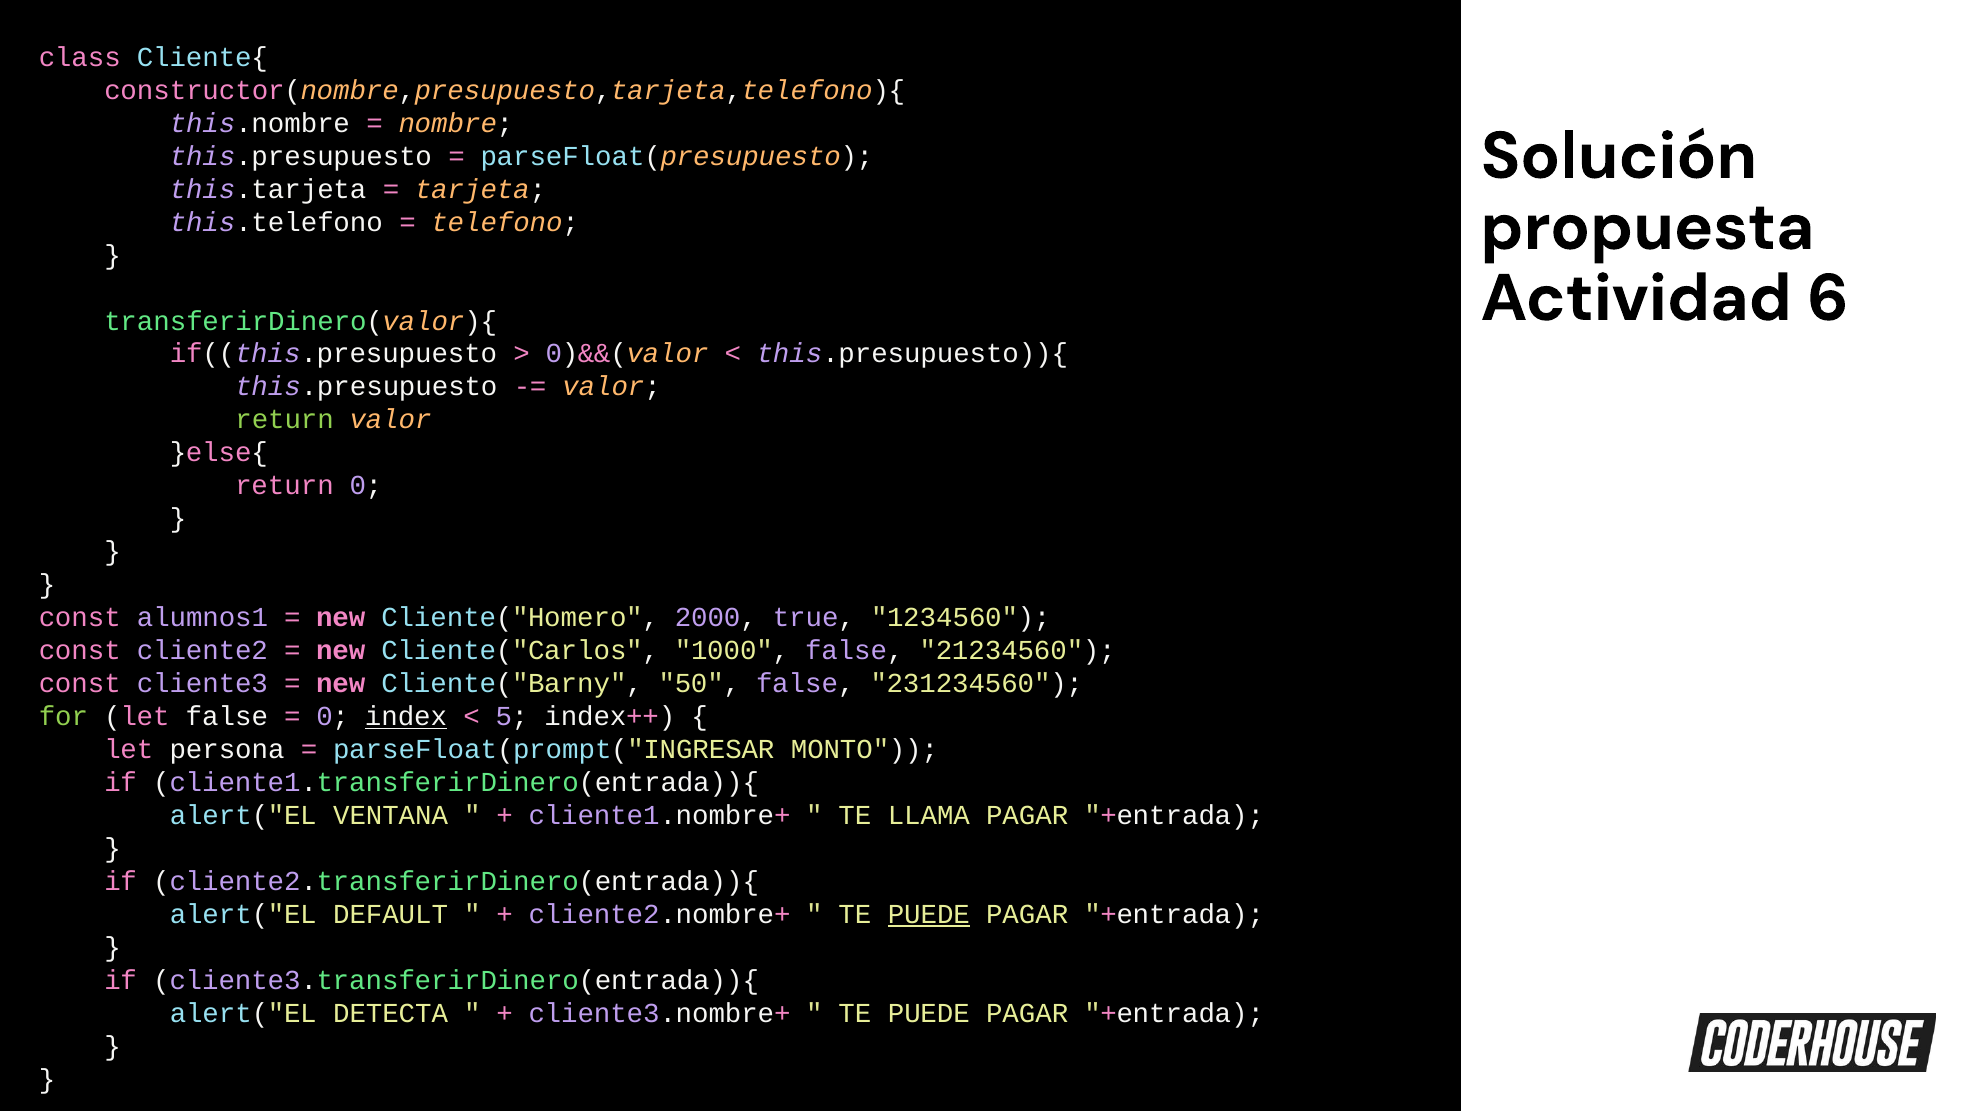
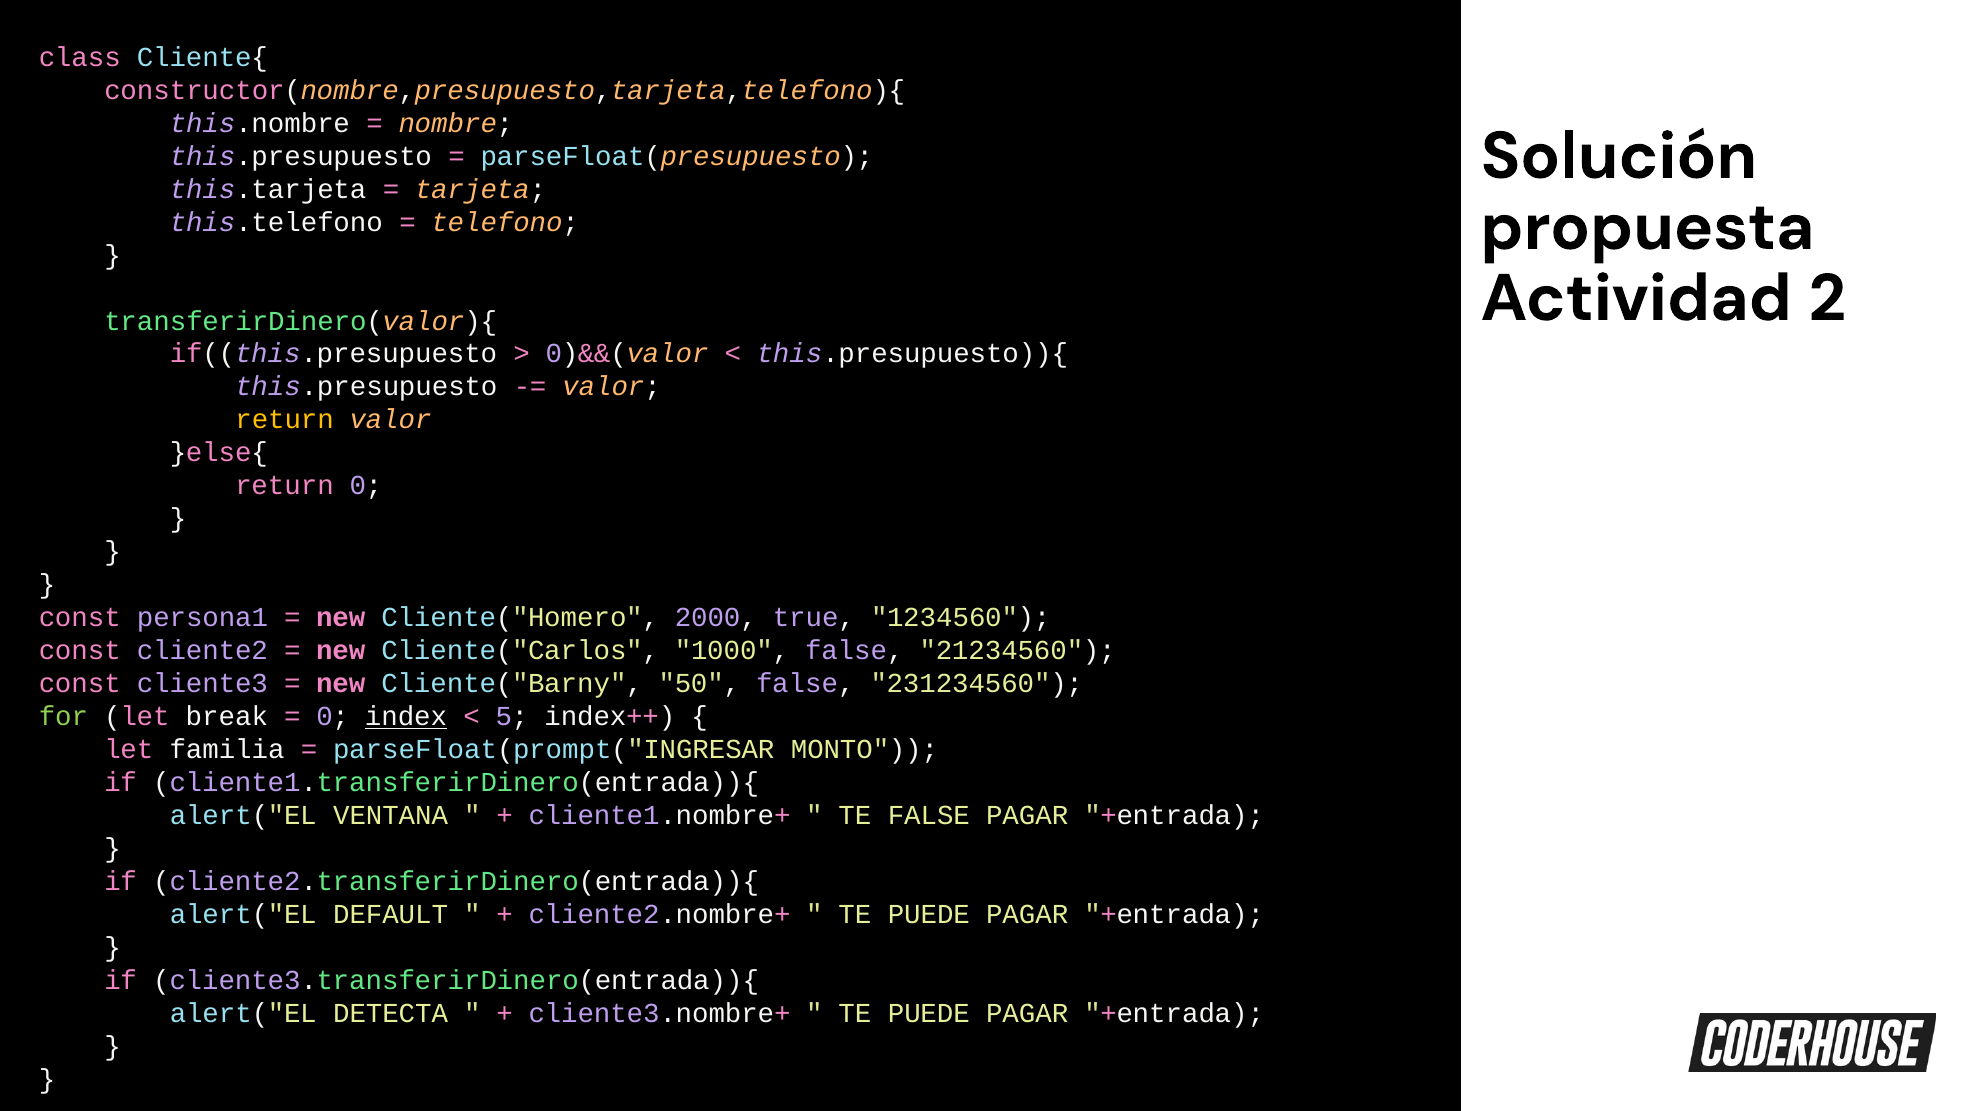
6: 6 -> 2
return at (285, 420) colour: light green -> yellow
alumnos1: alumnos1 -> persona1
let false: false -> break
persona: persona -> familia
TE LLAMA: LLAMA -> FALSE
PUEDE at (929, 914) underline: present -> none
